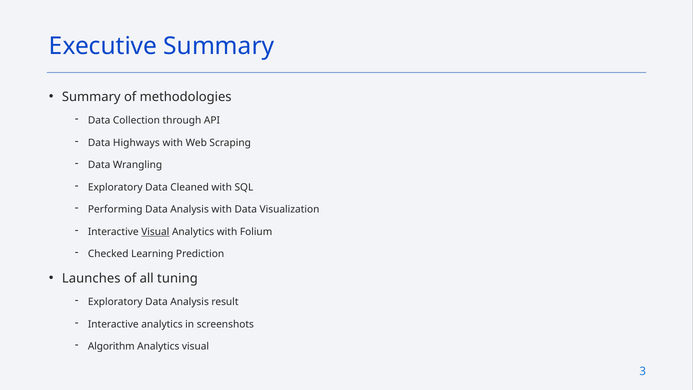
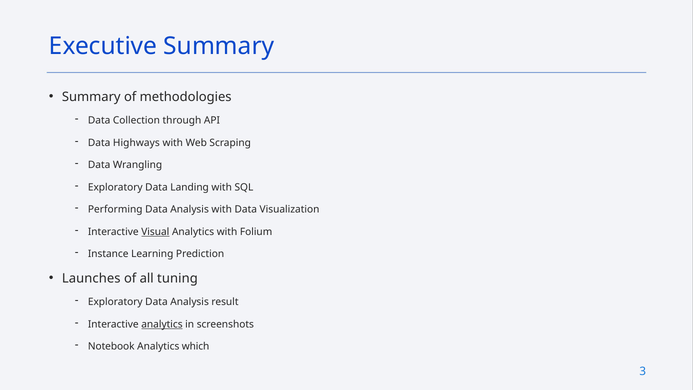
Cleaned: Cleaned -> Landing
Checked: Checked -> Instance
analytics at (162, 324) underline: none -> present
Algorithm: Algorithm -> Notebook
Analytics visual: visual -> which
